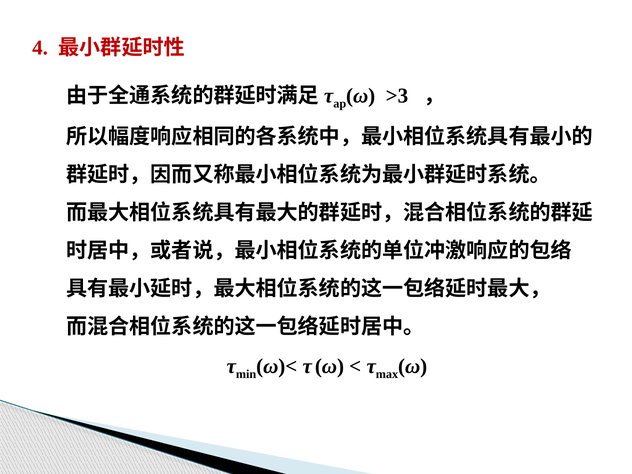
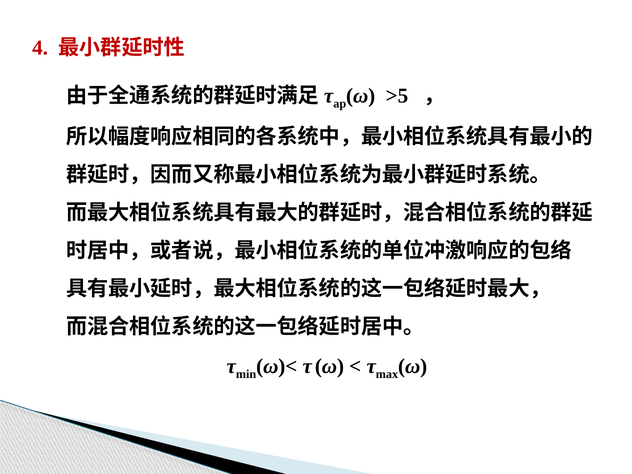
>3: >3 -> >5
